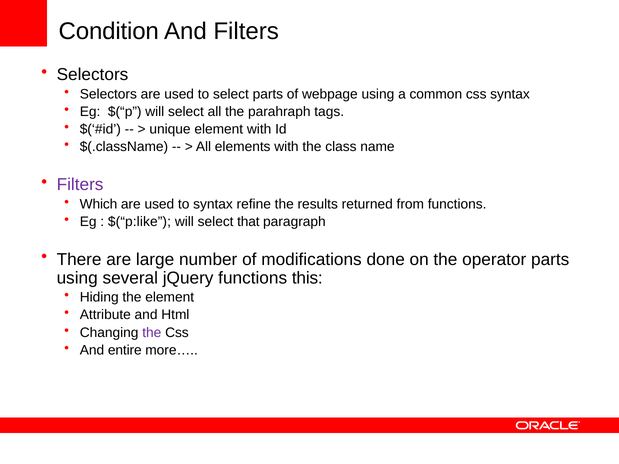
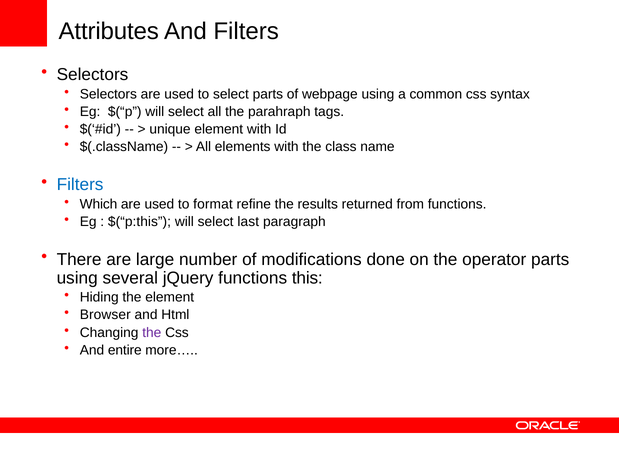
Condition: Condition -> Attributes
Filters at (80, 185) colour: purple -> blue
to syntax: syntax -> format
$(“p:like: $(“p:like -> $(“p:this
that: that -> last
Attribute: Attribute -> Browser
